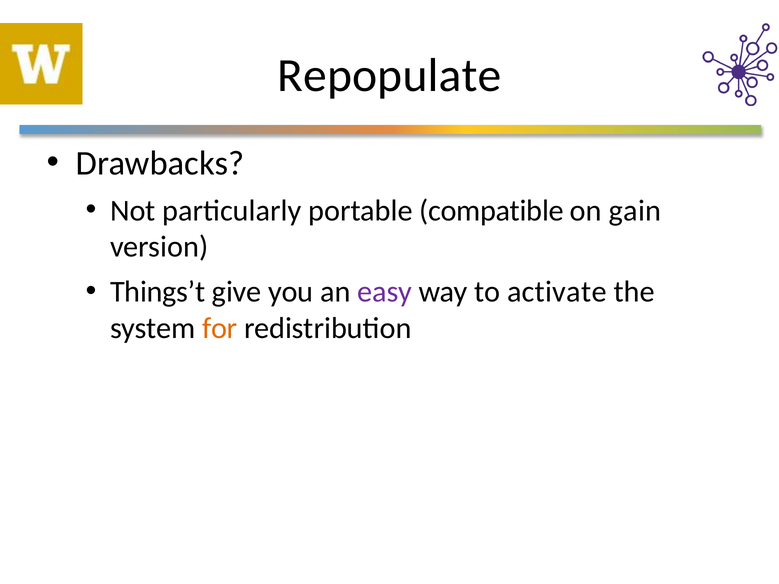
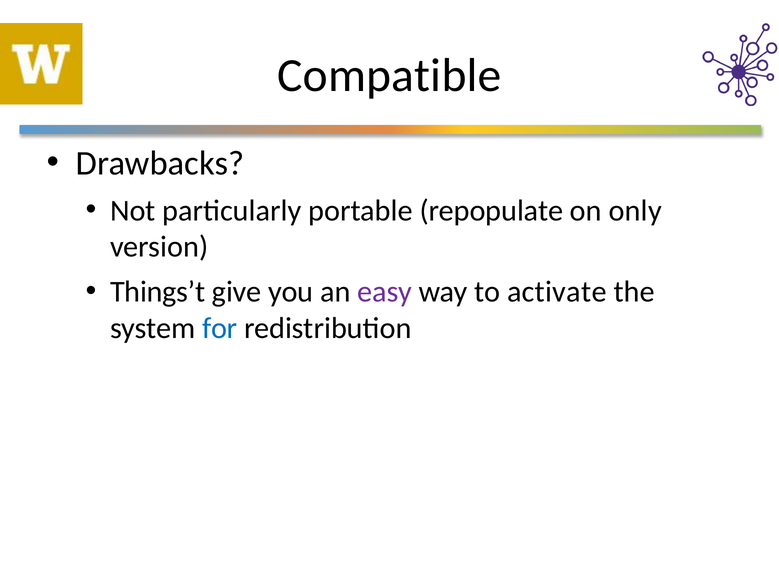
Repopulate: Repopulate -> Compatible
compatible: compatible -> repopulate
gain: gain -> only
for colour: orange -> blue
